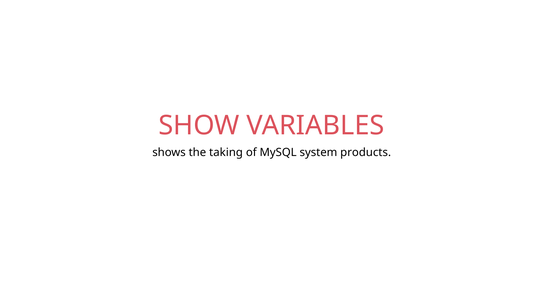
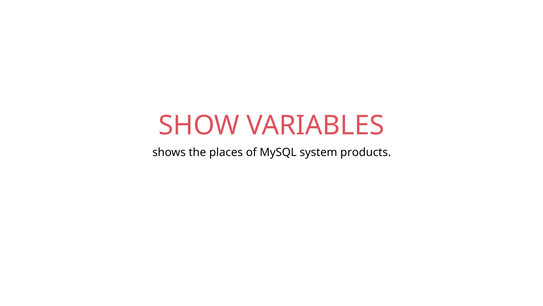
taking: taking -> places
